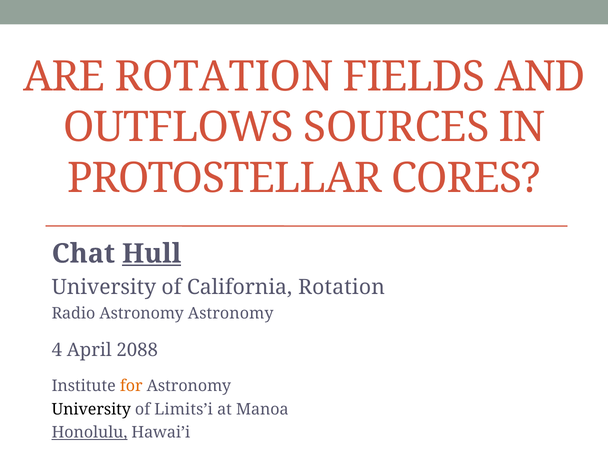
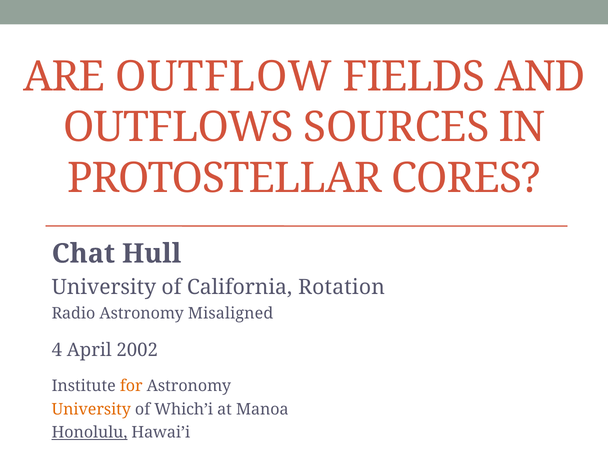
ARE ROTATION: ROTATION -> OUTFLOW
Hull underline: present -> none
Astronomy Astronomy: Astronomy -> Misaligned
2088: 2088 -> 2002
University at (91, 409) colour: black -> orange
Limits’i: Limits’i -> Which’i
